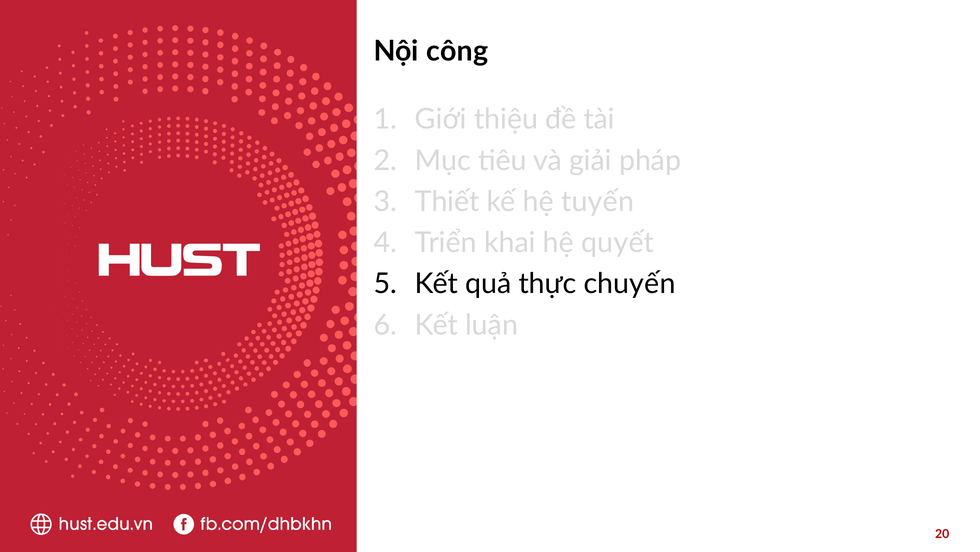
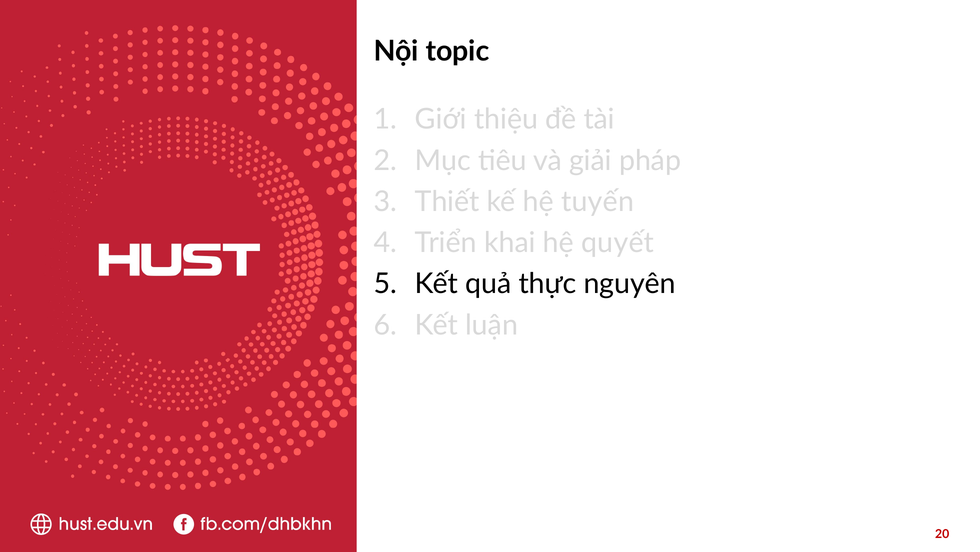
công: công -> topic
chuyến: chuyến -> nguyên
